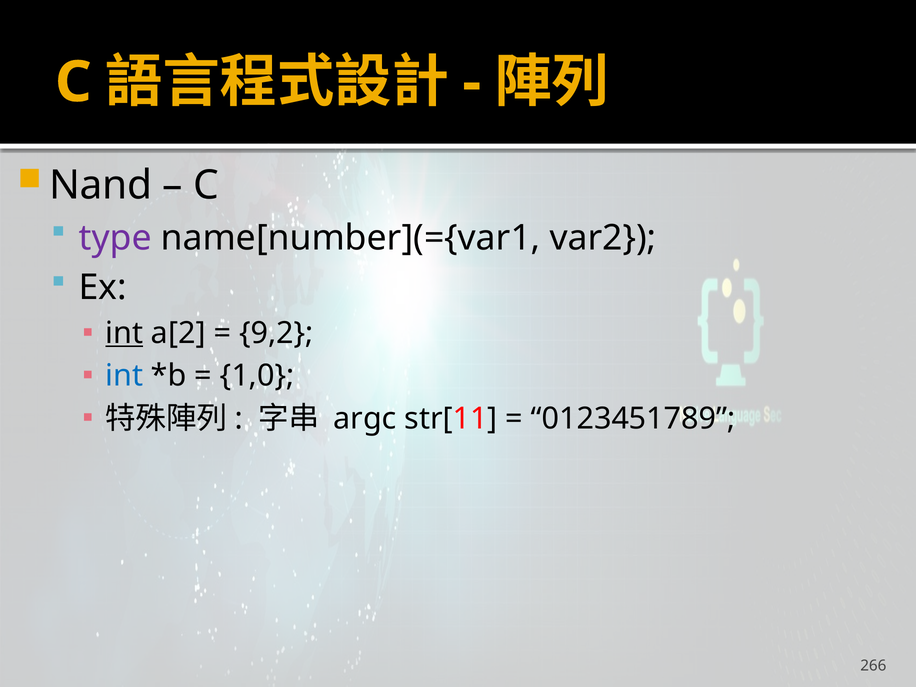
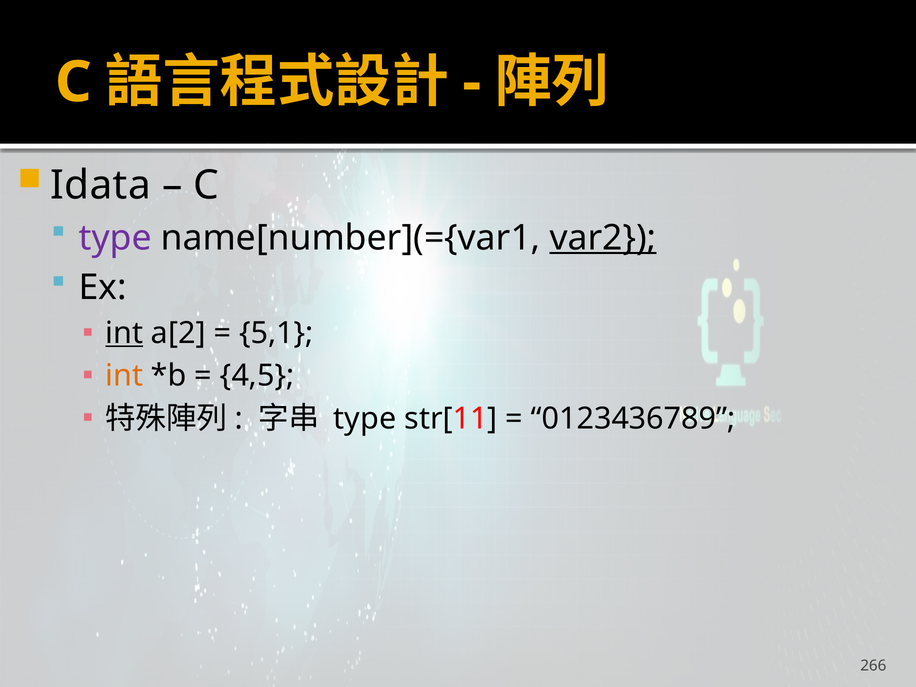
Nand: Nand -> Idata
var2 underline: none -> present
9,2: 9,2 -> 5,1
int at (124, 376) colour: blue -> orange
1,0: 1,0 -> 4,5
argc at (365, 419): argc -> type
0123451789: 0123451789 -> 0123436789
